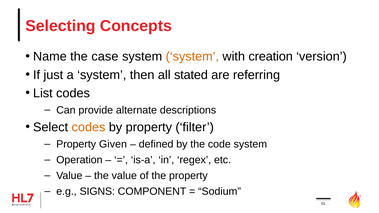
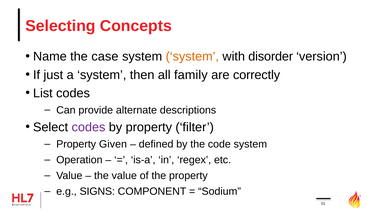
creation: creation -> disorder
stated: stated -> family
referring: referring -> correctly
codes at (88, 127) colour: orange -> purple
